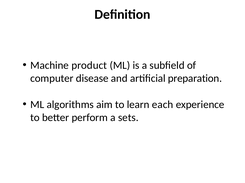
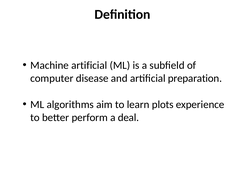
Machine product: product -> artificial
each: each -> plots
sets: sets -> deal
